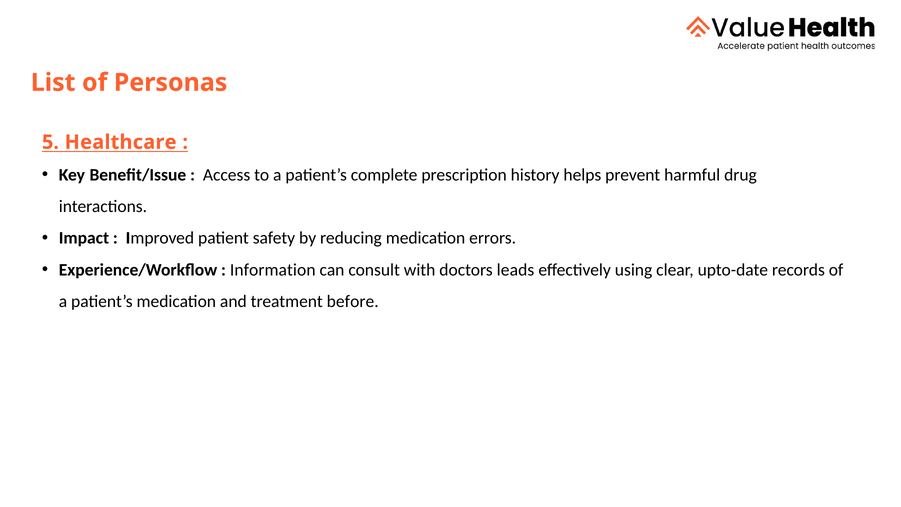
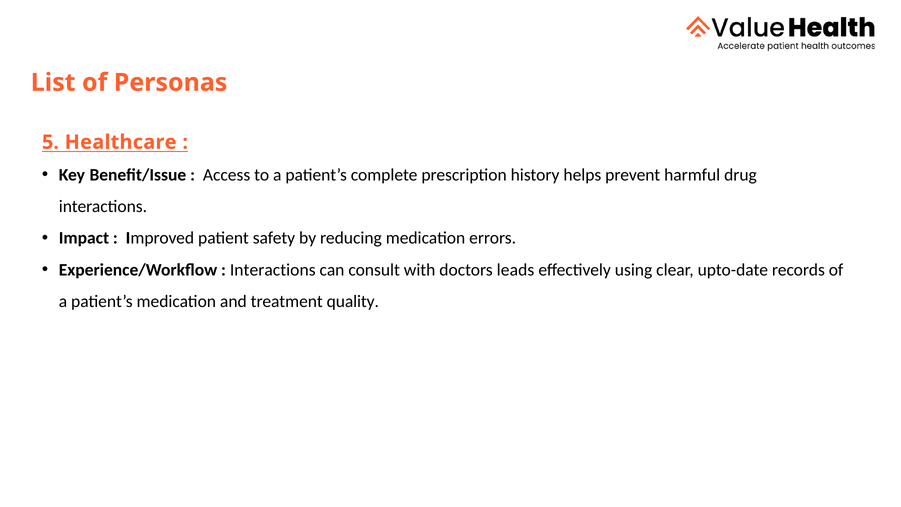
Information at (273, 270): Information -> Interactions
before: before -> quality
